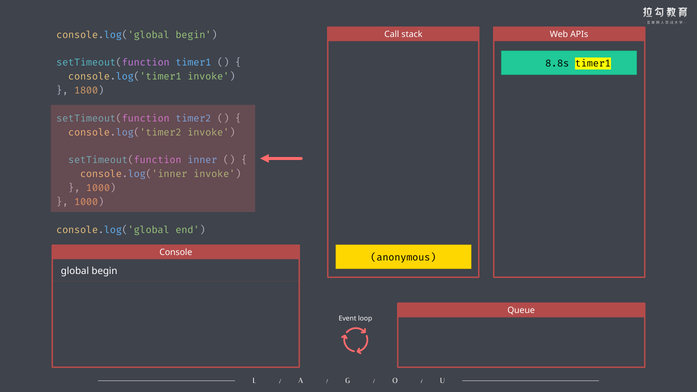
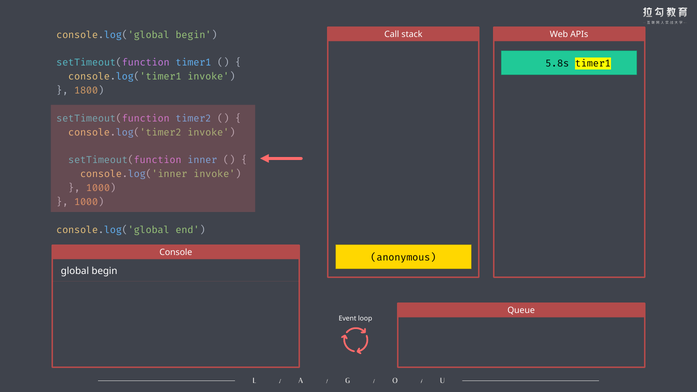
8.8s: 8.8s -> 5.8s
